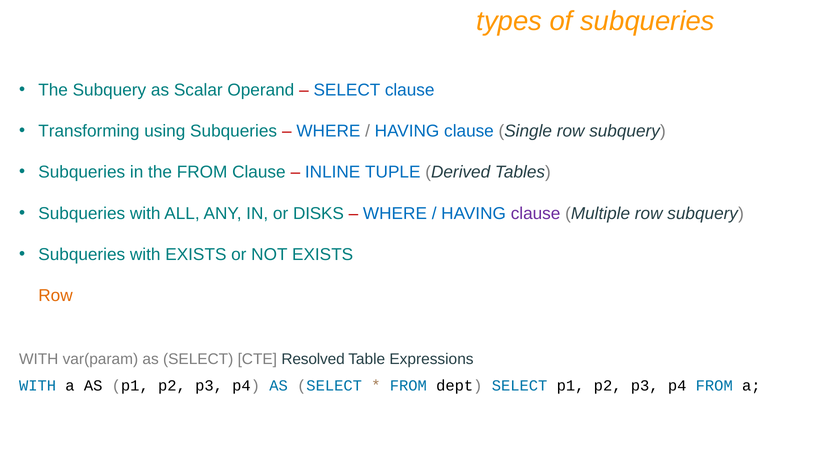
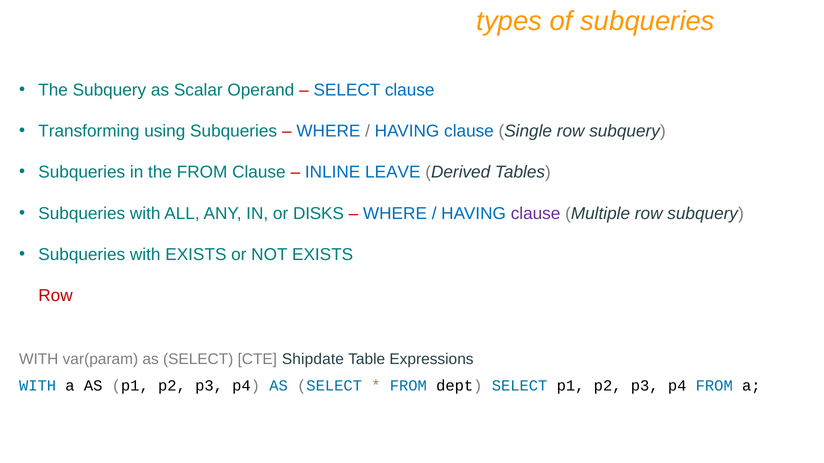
TUPLE: TUPLE -> LEAVE
Row at (55, 296) colour: orange -> red
Resolved: Resolved -> Shipdate
